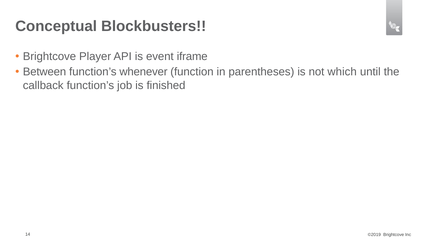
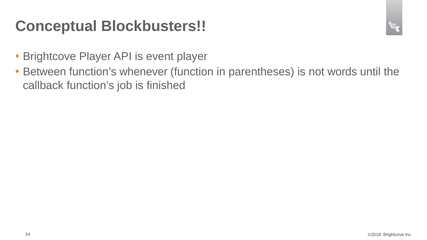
event iframe: iframe -> player
which: which -> words
